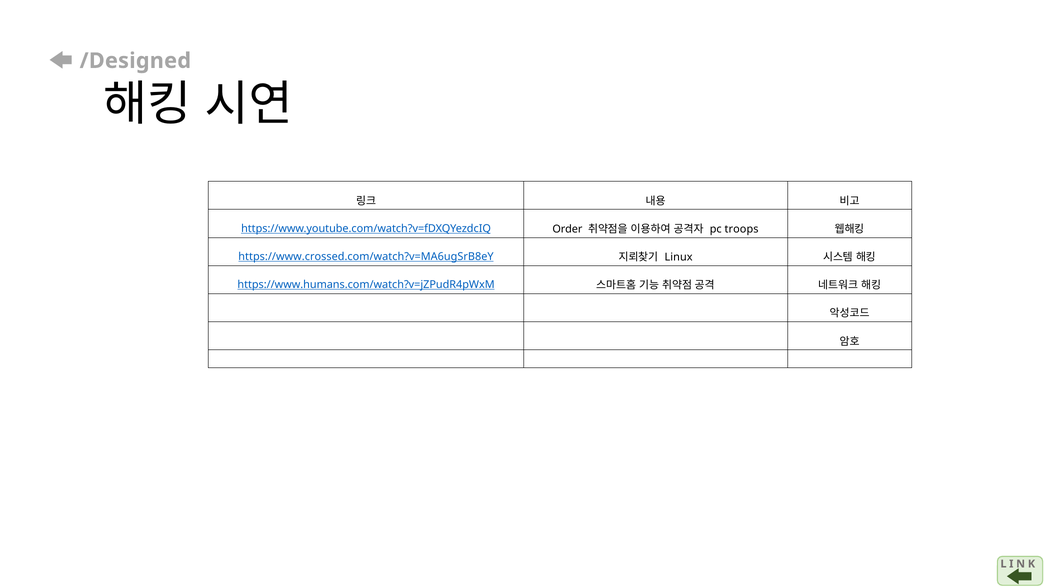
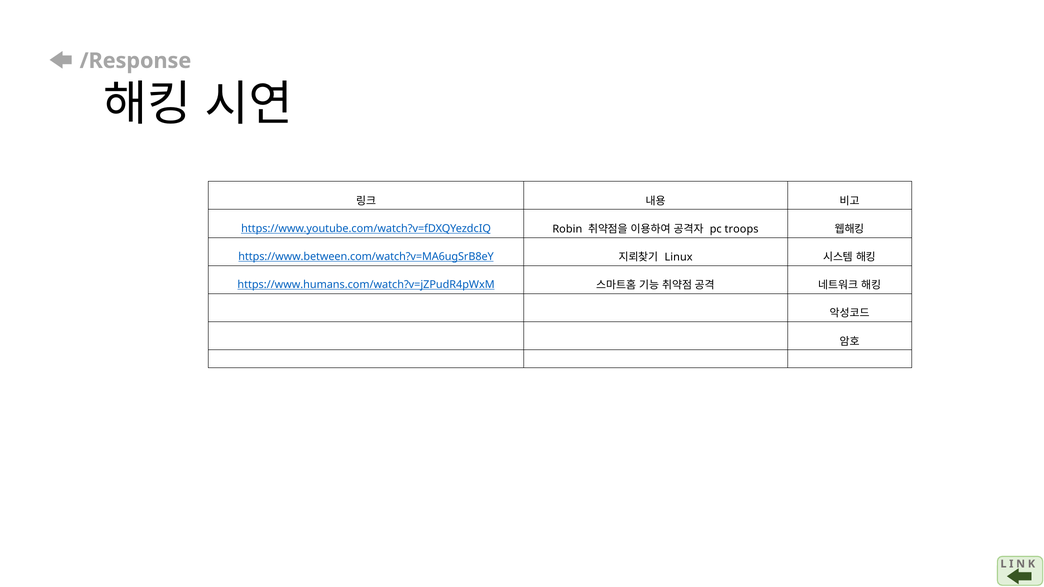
/Designed: /Designed -> /Response
Order: Order -> Robin
https://www.crossed.com/watch?v=MA6ugSrB8eY: https://www.crossed.com/watch?v=MA6ugSrB8eY -> https://www.between.com/watch?v=MA6ugSrB8eY
